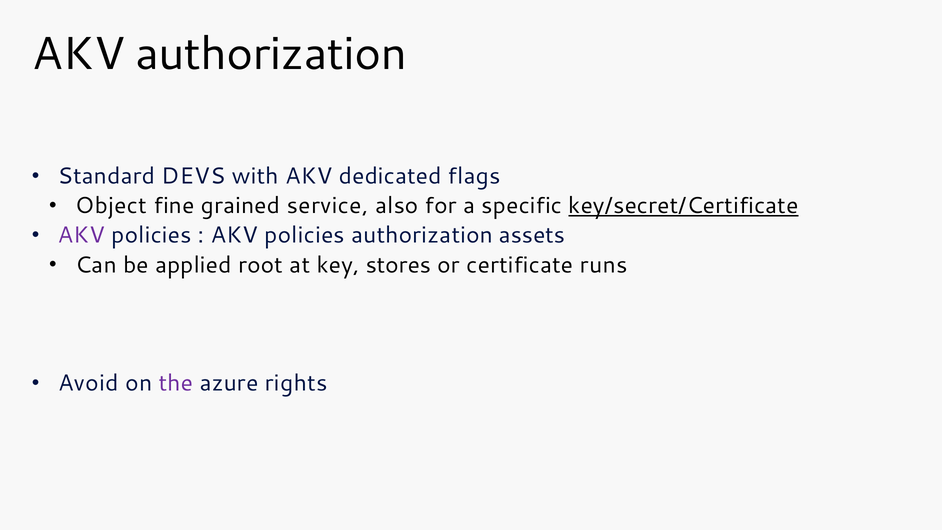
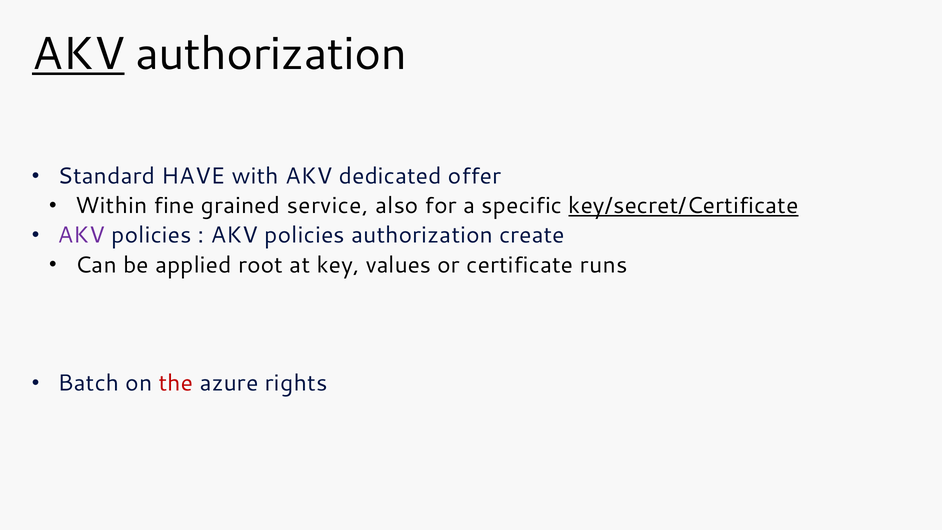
AKV at (78, 54) underline: none -> present
DEVS: DEVS -> HAVE
flags: flags -> offer
Object: Object -> Within
assets: assets -> create
stores: stores -> values
Avoid: Avoid -> Batch
the colour: purple -> red
